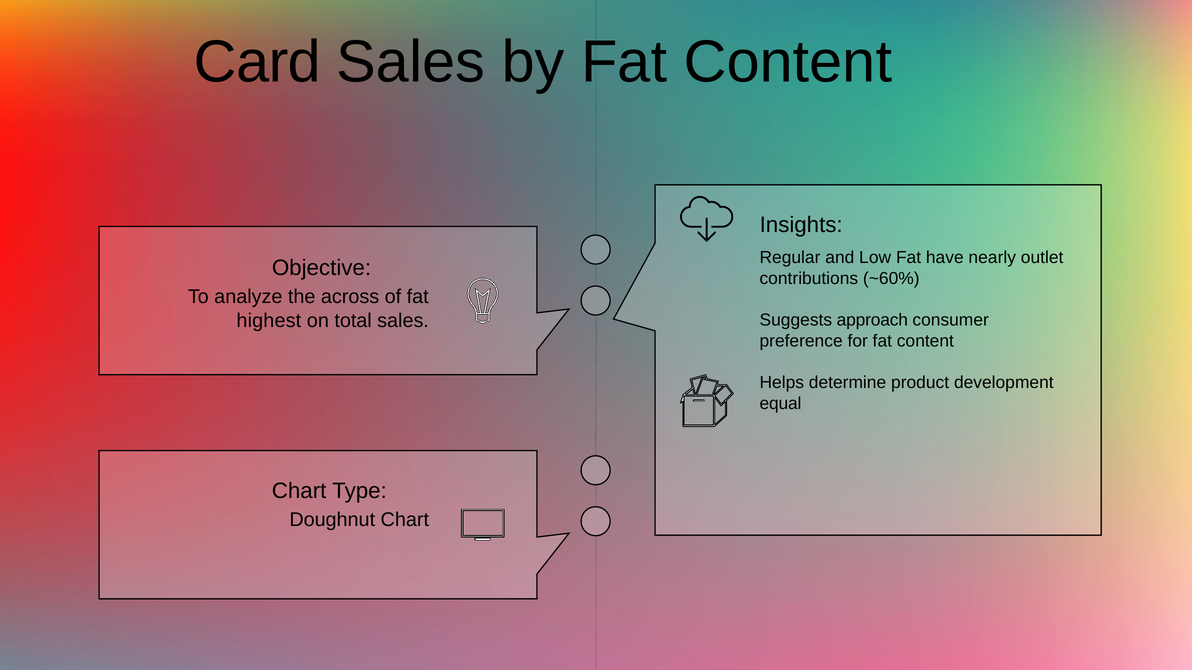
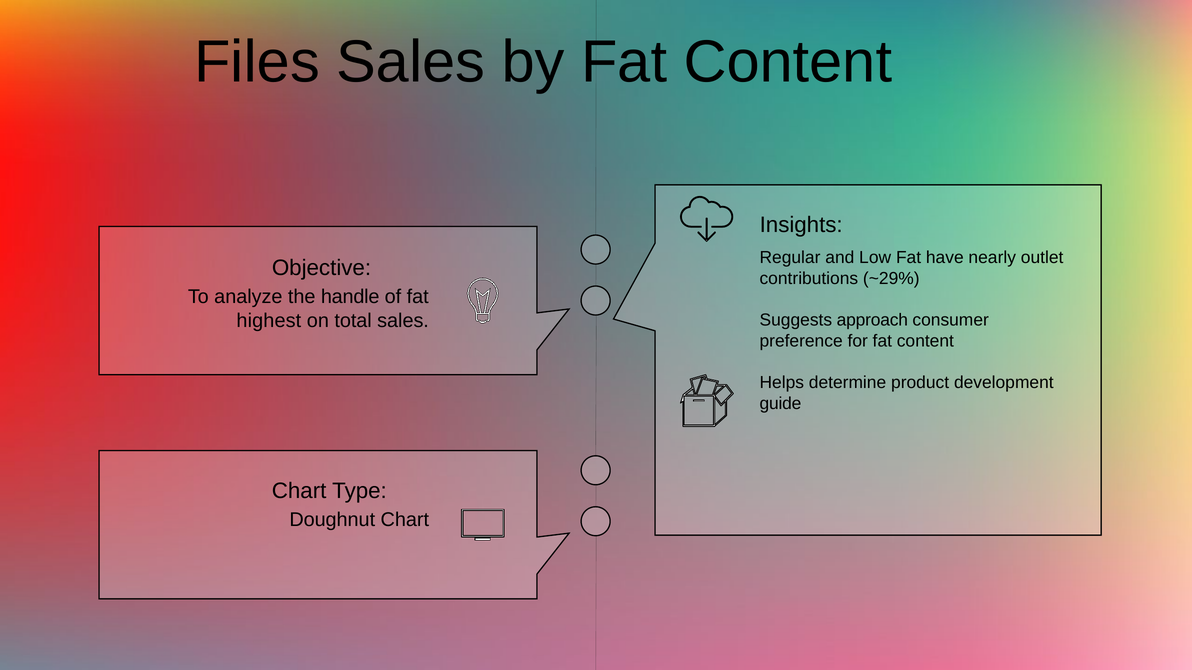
Card: Card -> Files
~60%: ~60% -> ~29%
across: across -> handle
equal: equal -> guide
